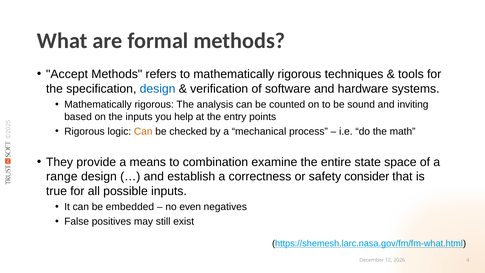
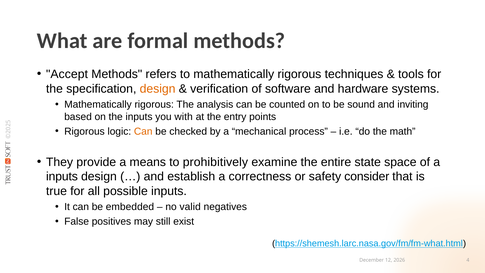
design at (158, 89) colour: blue -> orange
help: help -> with
combination: combination -> prohibitively
range at (62, 177): range -> inputs
even: even -> valid
